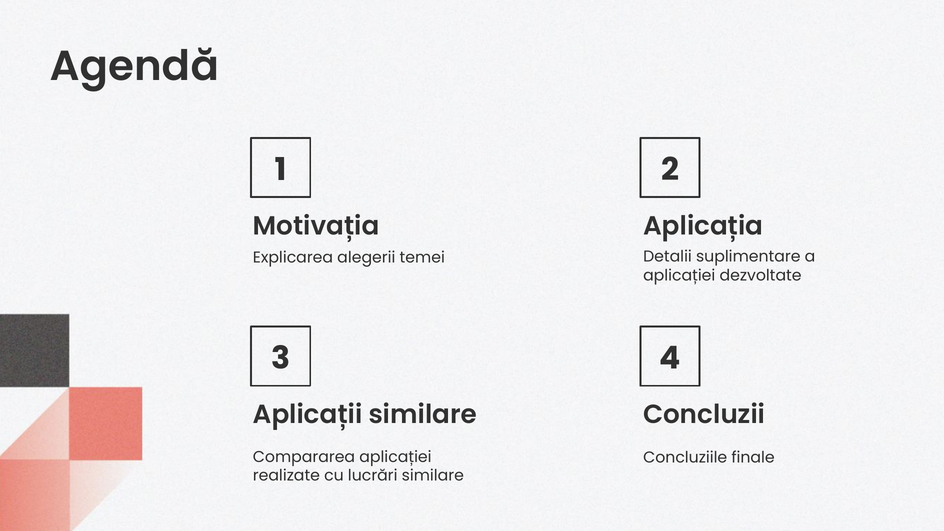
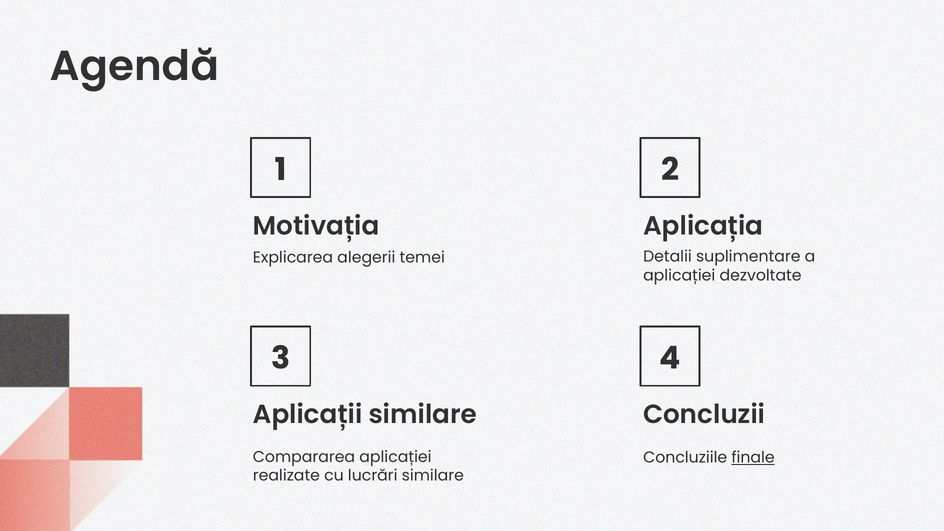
finale underline: none -> present
